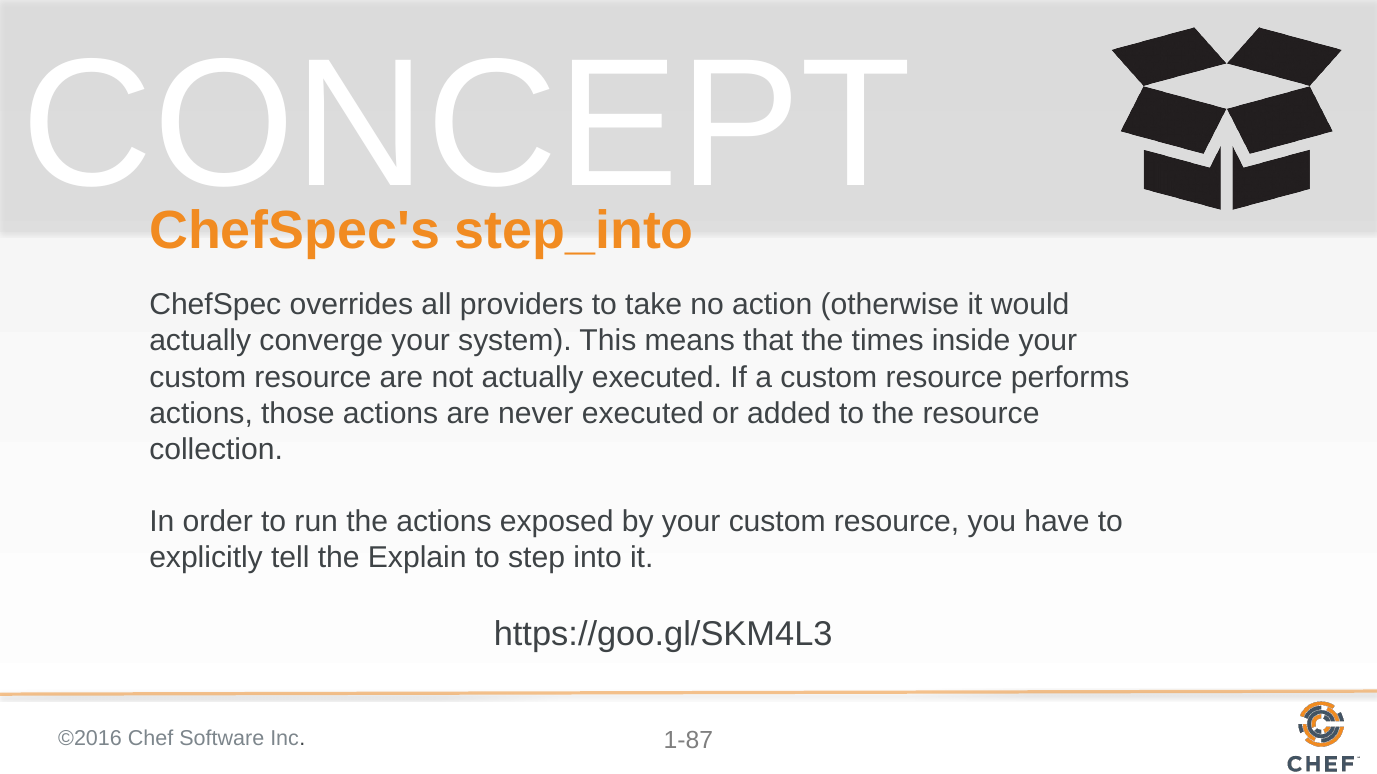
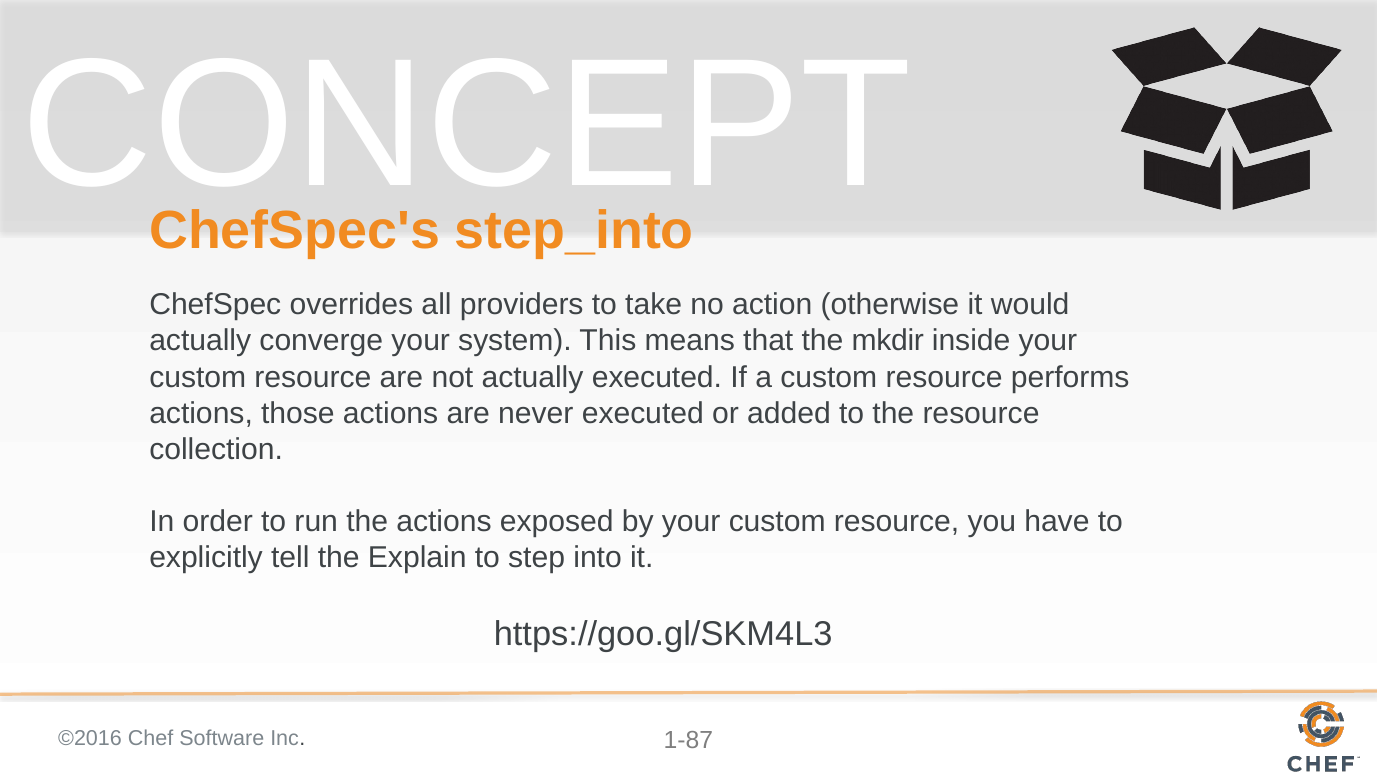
times: times -> mkdir
